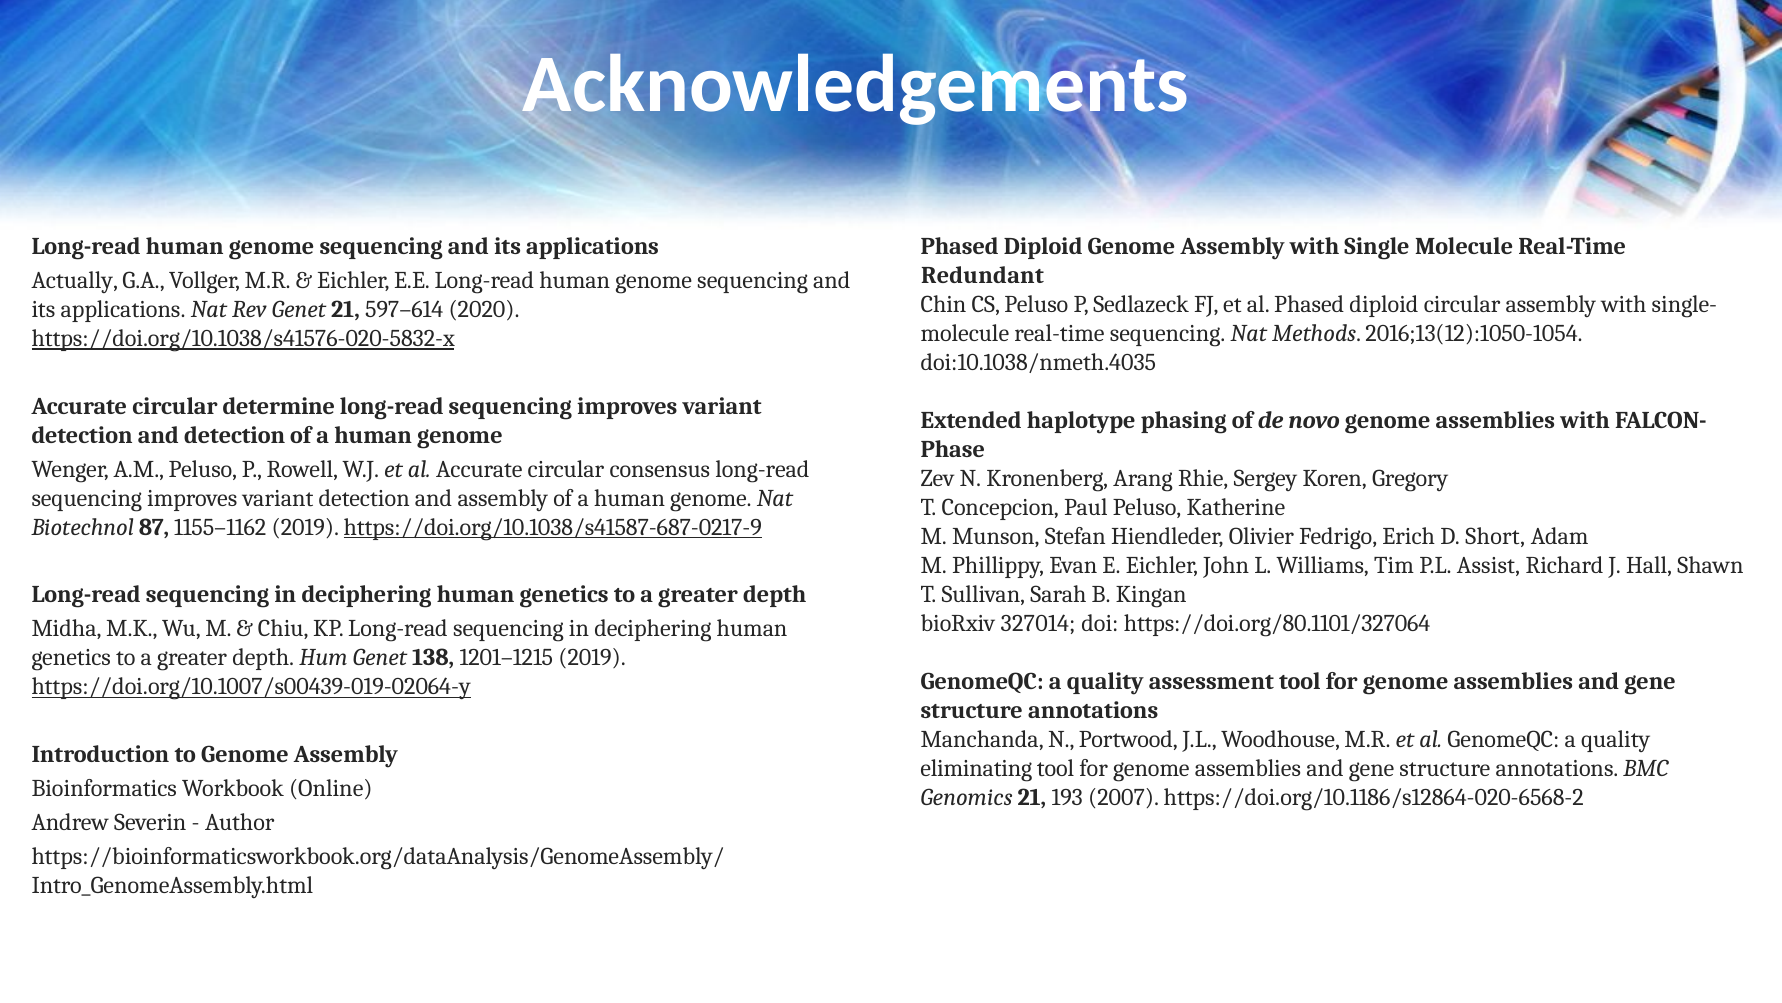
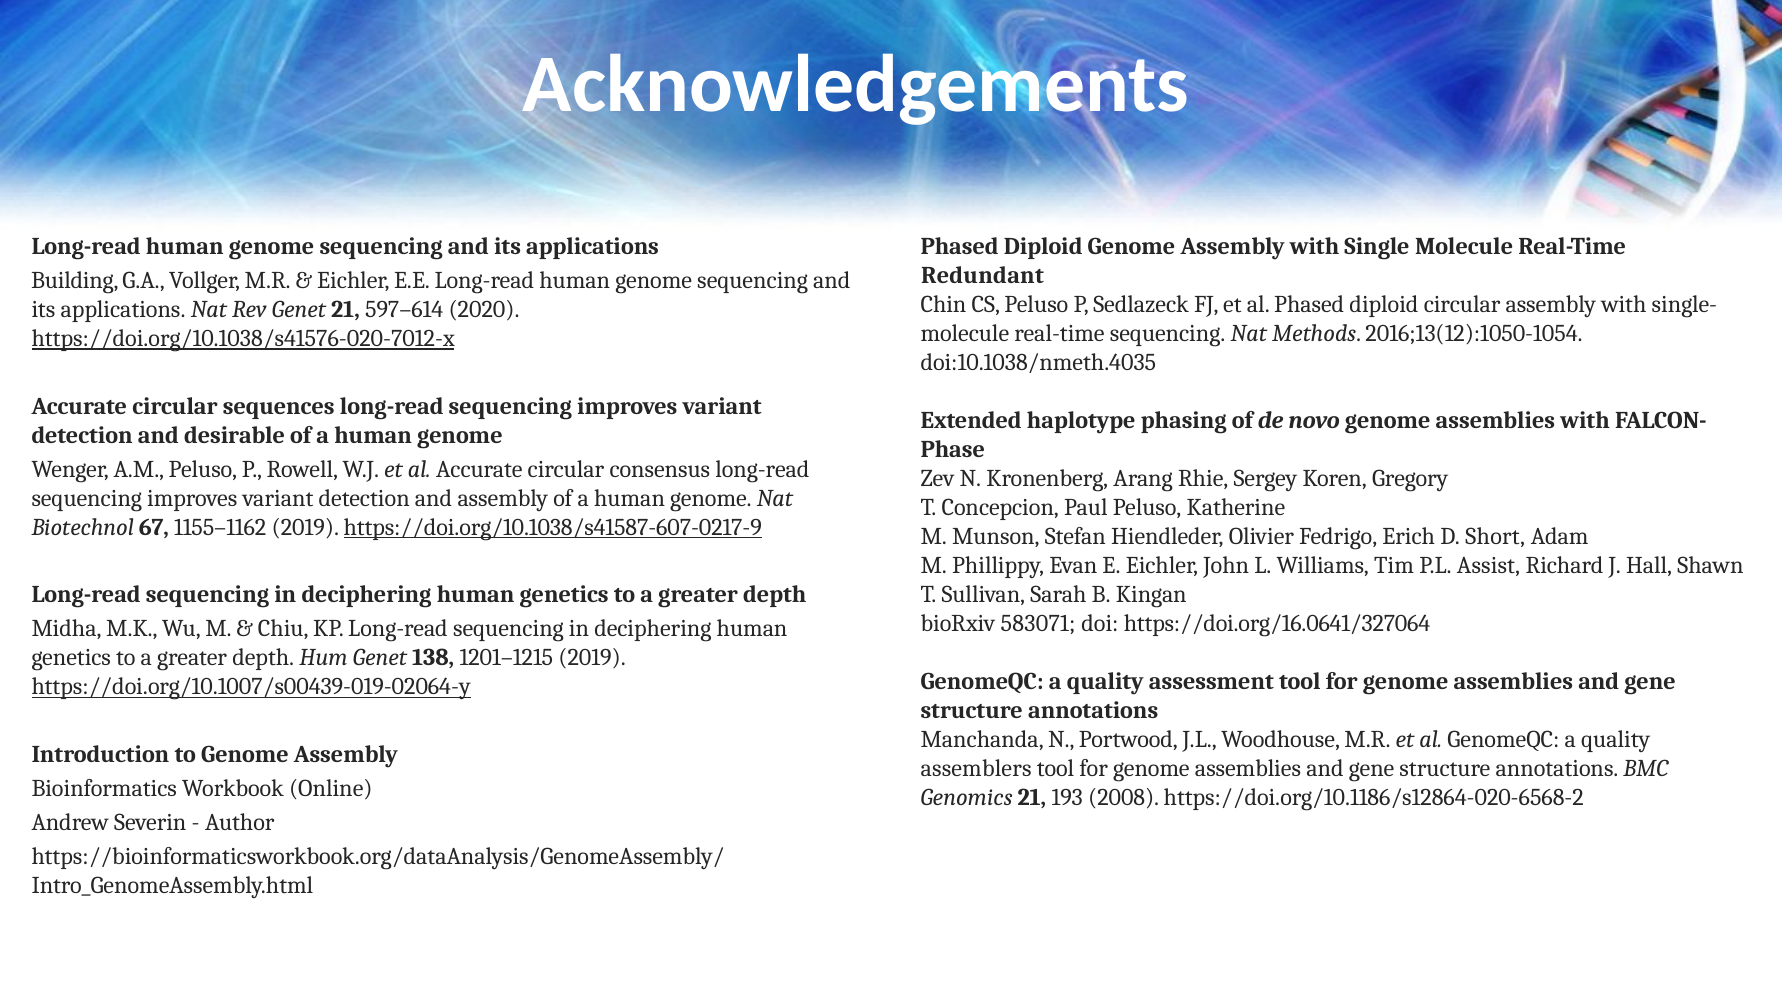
Actually: Actually -> Building
https://doi.org/10.1038/s41576-020-5832-x: https://doi.org/10.1038/s41576-020-5832-x -> https://doi.org/10.1038/s41576-020-7012-x
determine: determine -> sequences
and detection: detection -> desirable
87: 87 -> 67
https://doi.org/10.1038/s41587-687-0217-9: https://doi.org/10.1038/s41587-687-0217-9 -> https://doi.org/10.1038/s41587-607-0217-9
327014: 327014 -> 583071
https://doi.org/80.1101/327064: https://doi.org/80.1101/327064 -> https://doi.org/16.0641/327064
eliminating: eliminating -> assemblers
2007: 2007 -> 2008
